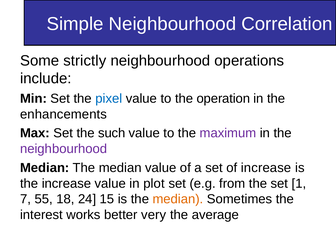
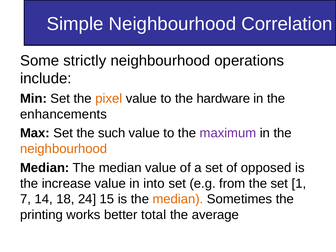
pixel colour: blue -> orange
operation: operation -> hardware
neighbourhood at (64, 149) colour: purple -> orange
of increase: increase -> opposed
plot: plot -> into
55: 55 -> 14
interest: interest -> printing
very: very -> total
